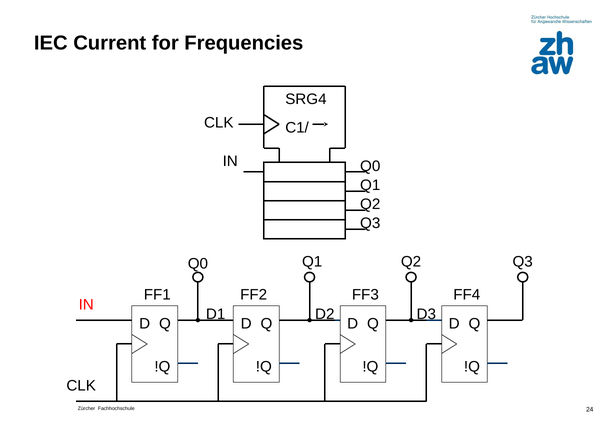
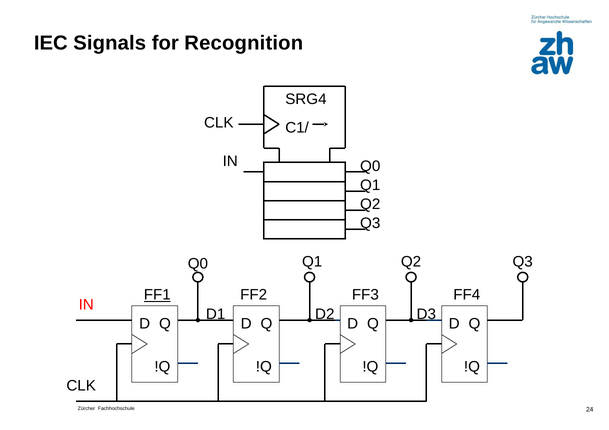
Current: Current -> Signals
Frequencies: Frequencies -> Recognition
FF1 underline: none -> present
